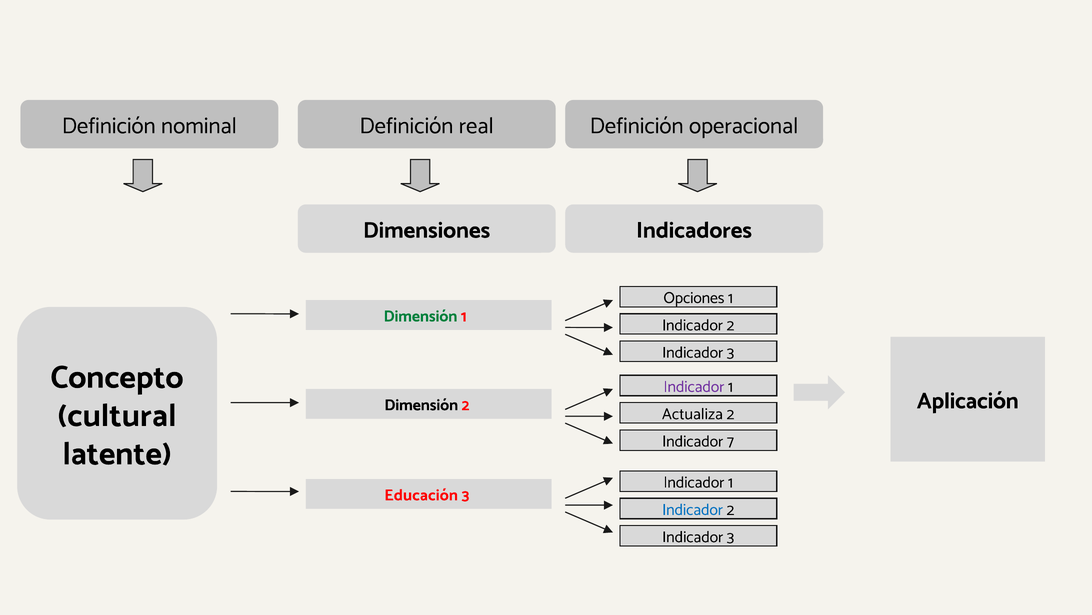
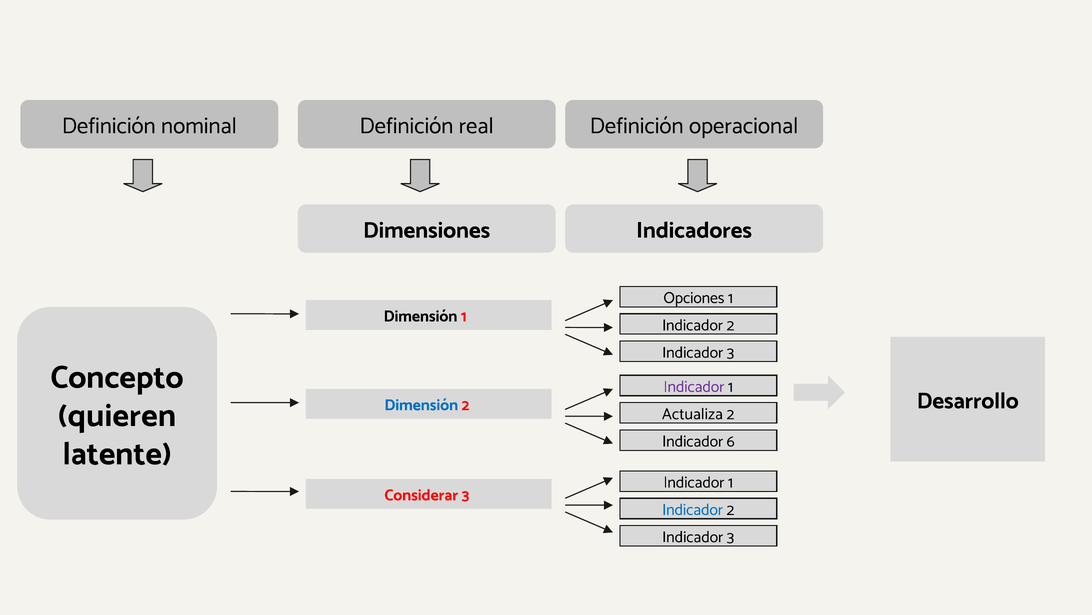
Dimensión at (420, 316) colour: green -> black
Aplicación: Aplicación -> Desarrollo
Dimensión at (421, 405) colour: black -> blue
cultural: cultural -> quieren
7: 7 -> 6
Educación: Educación -> Considerar
